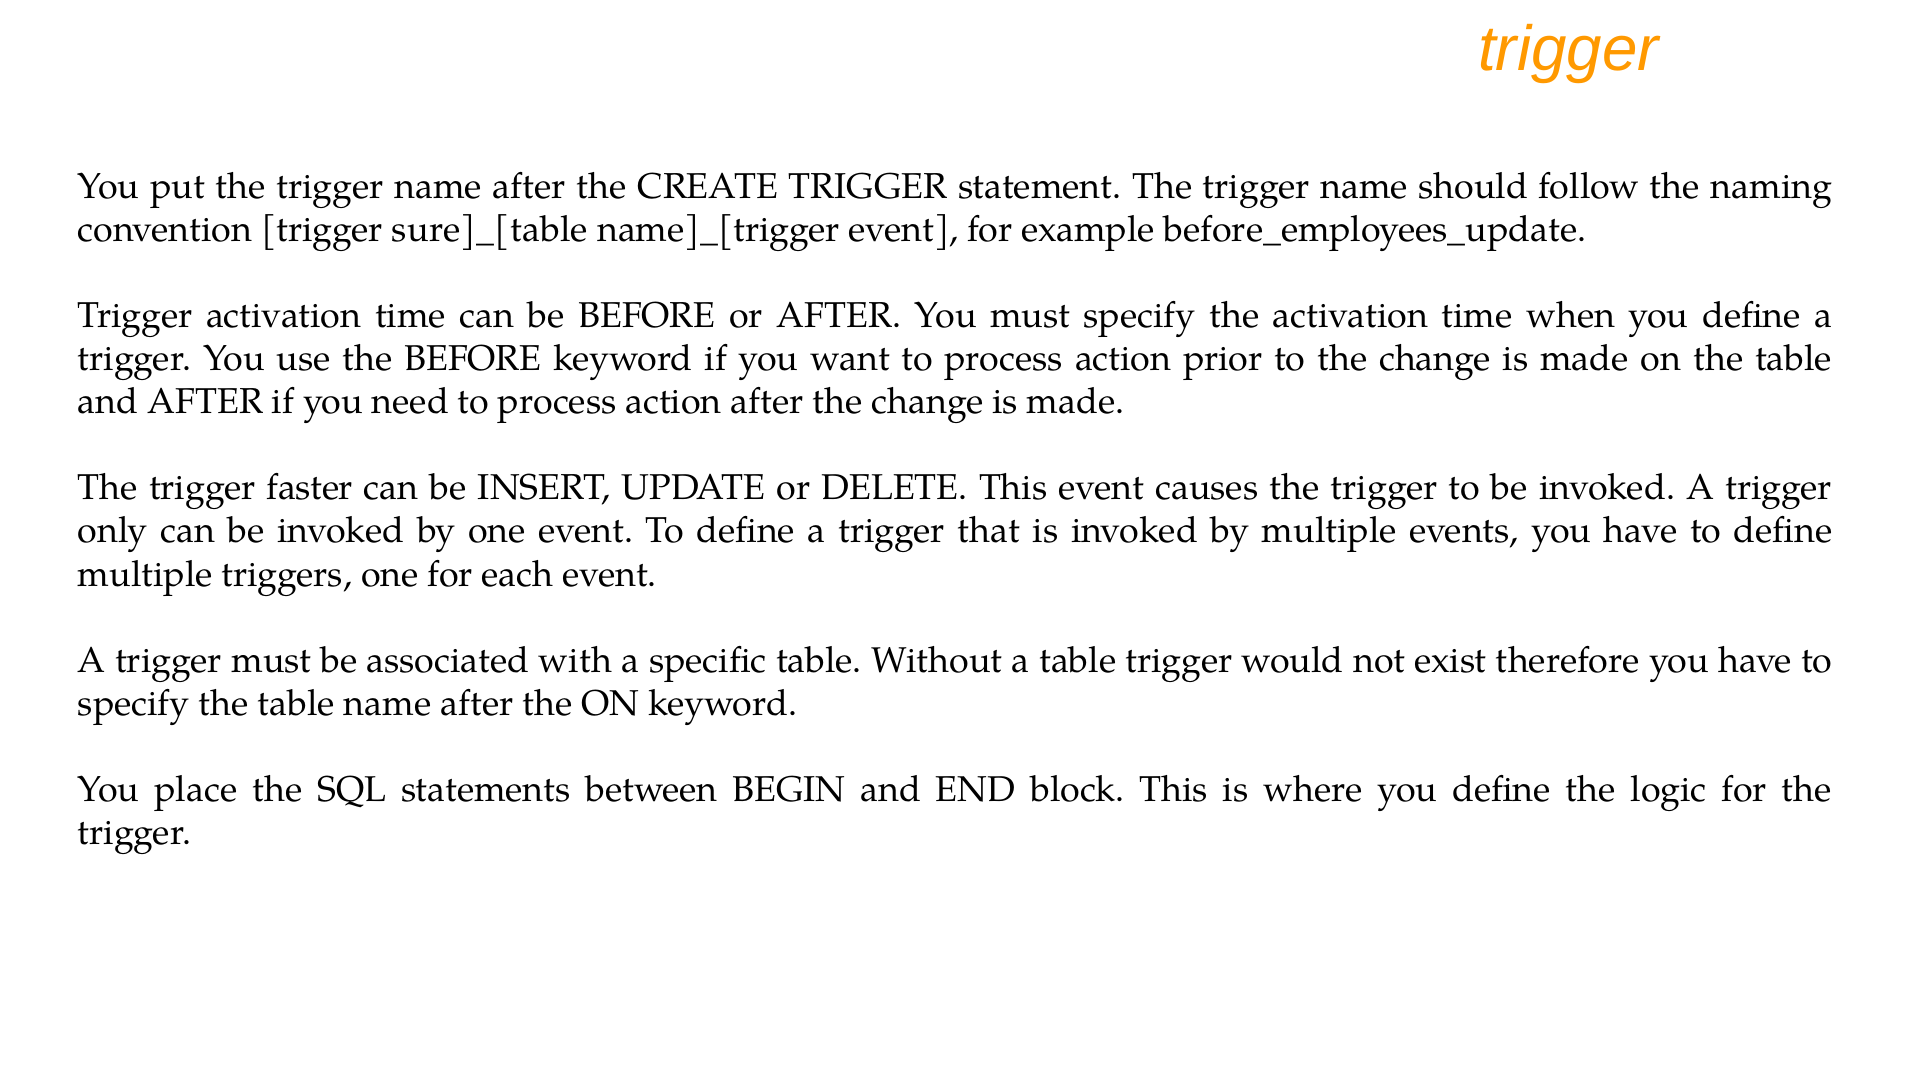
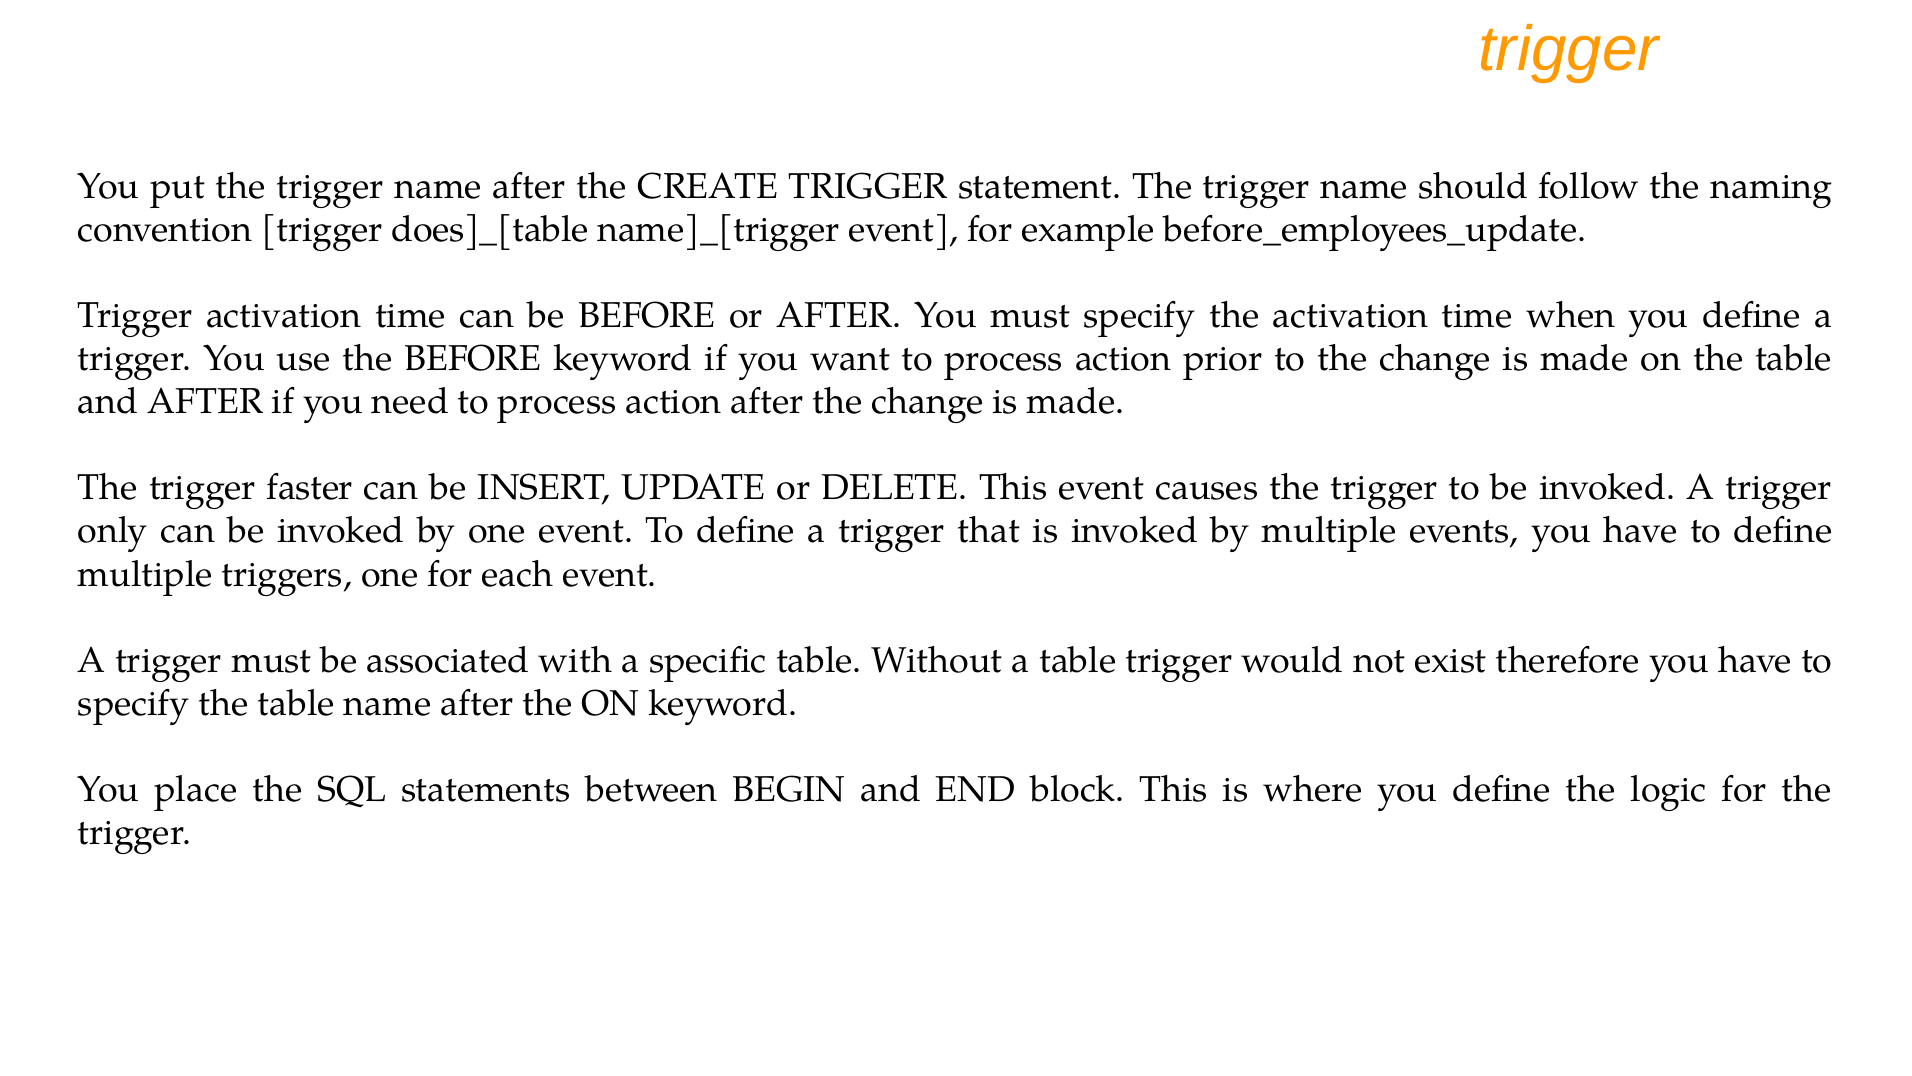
sure]_[table: sure]_[table -> does]_[table
